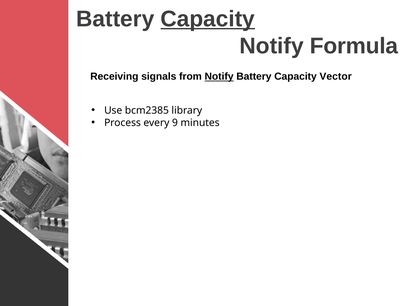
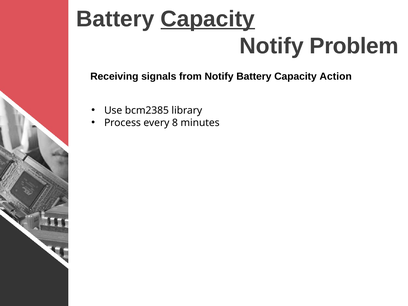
Formula: Formula -> Problem
Notify at (219, 76) underline: present -> none
Vector: Vector -> Action
9: 9 -> 8
